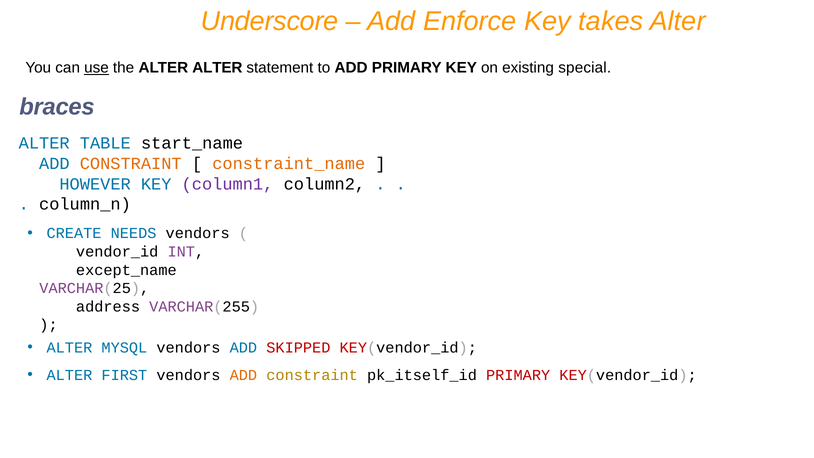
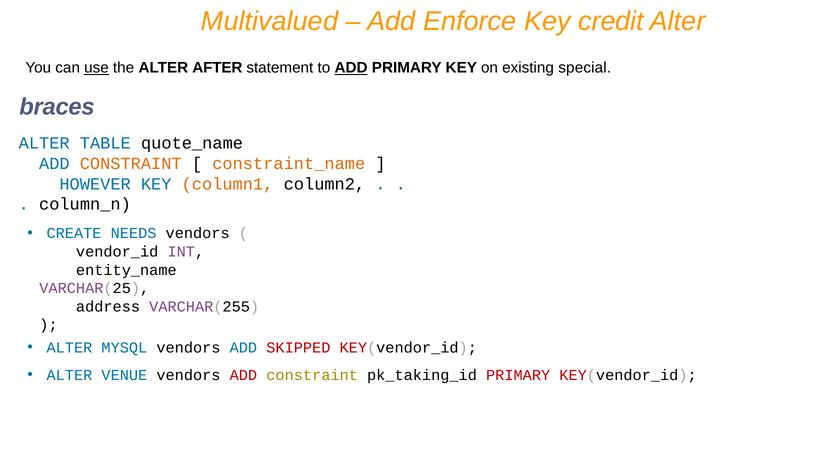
Underscore: Underscore -> Multivalued
takes: takes -> credit
ALTER ALTER: ALTER -> AFTER
ADD at (351, 68) underline: none -> present
start_name: start_name -> quote_name
column1 colour: purple -> orange
except_name: except_name -> entity_name
FIRST: FIRST -> VENUE
ADD at (243, 375) colour: orange -> red
pk_itself_id: pk_itself_id -> pk_taking_id
